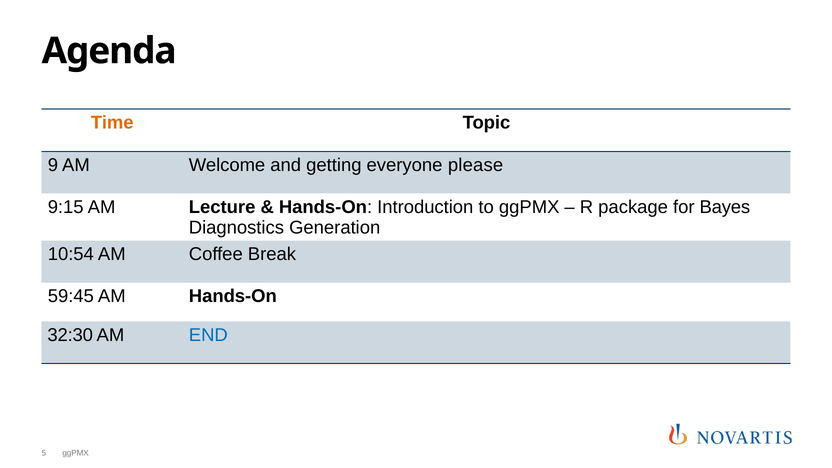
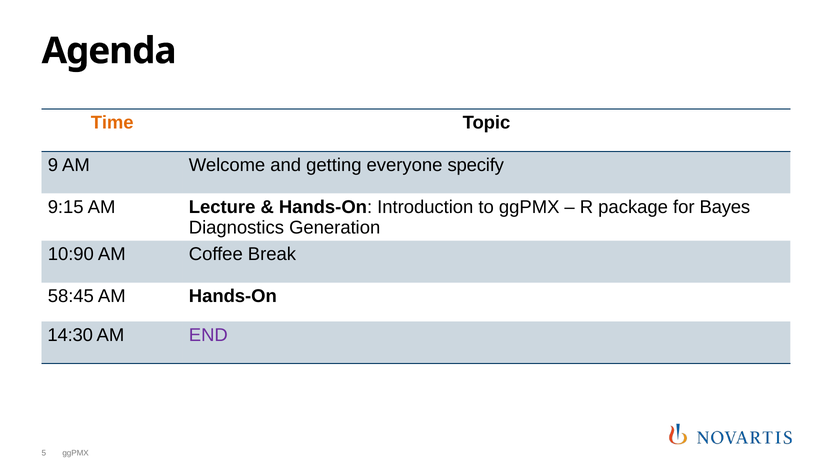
please: please -> specify
10:54: 10:54 -> 10:90
59:45: 59:45 -> 58:45
32:30: 32:30 -> 14:30
END colour: blue -> purple
